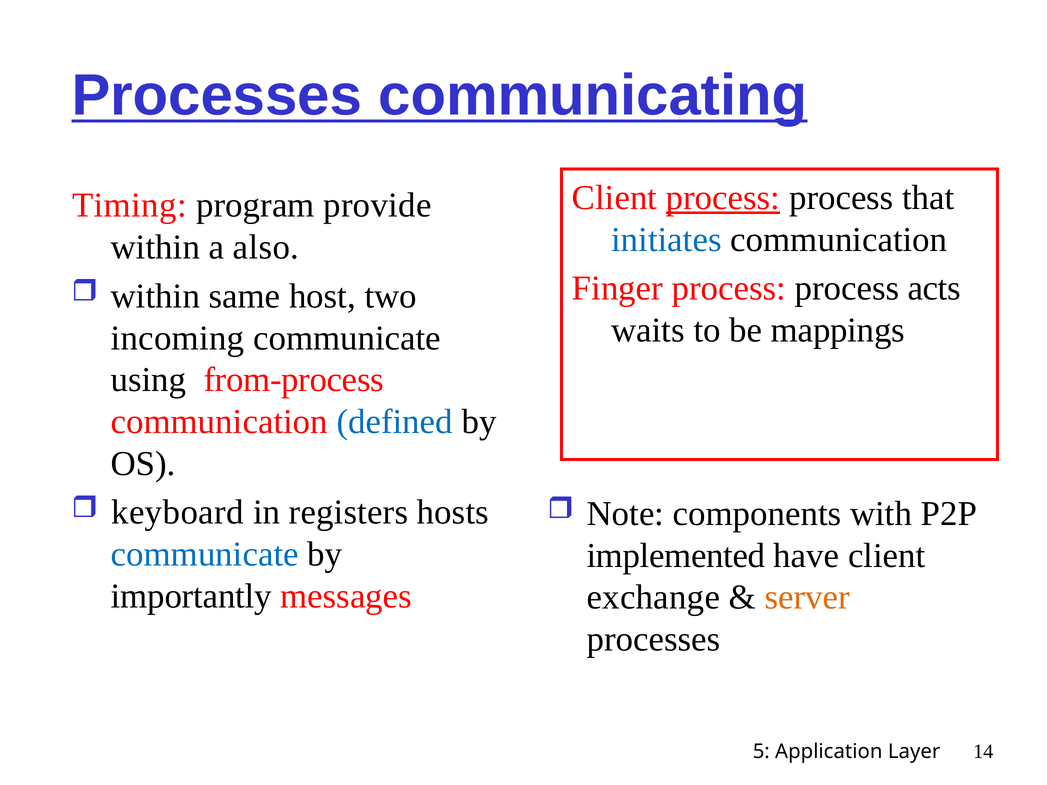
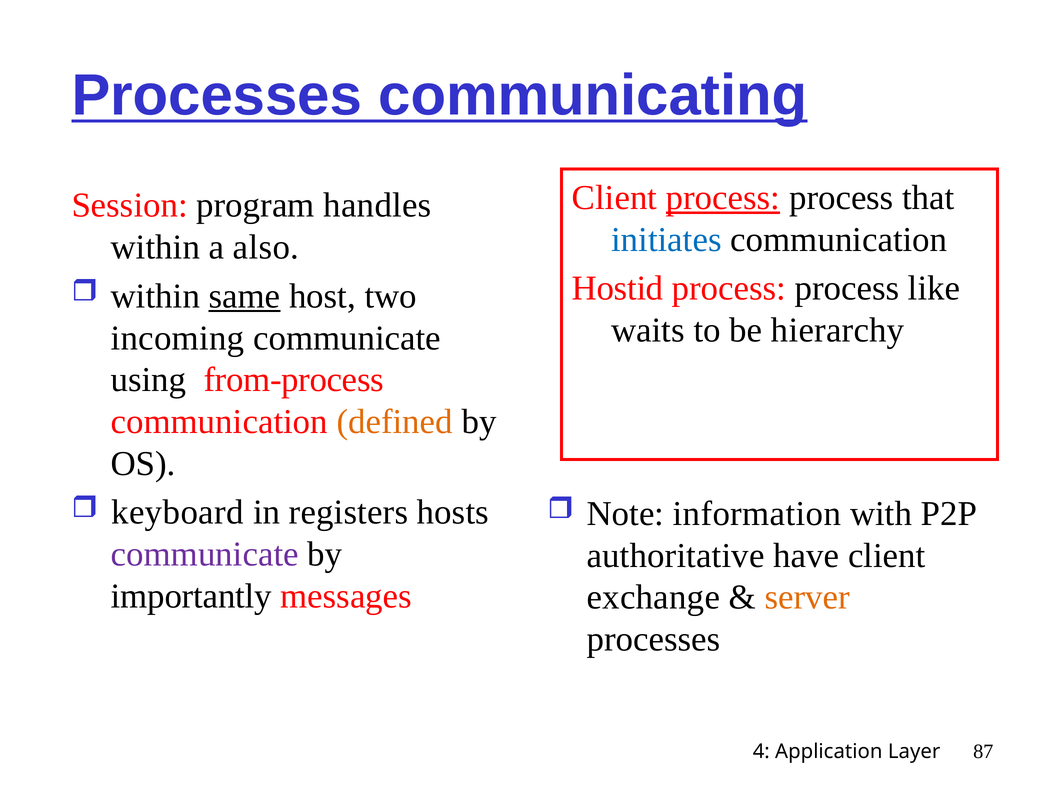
Timing: Timing -> Session
provide: provide -> handles
Finger: Finger -> Hostid
acts: acts -> like
same underline: none -> present
mappings: mappings -> hierarchy
defined colour: blue -> orange
components: components -> information
communicate at (205, 554) colour: blue -> purple
implemented: implemented -> authoritative
5: 5 -> 4
14: 14 -> 87
